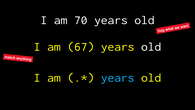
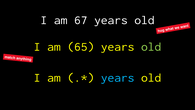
70: 70 -> 67
67: 67 -> 65
old at (151, 47) colour: white -> light green
